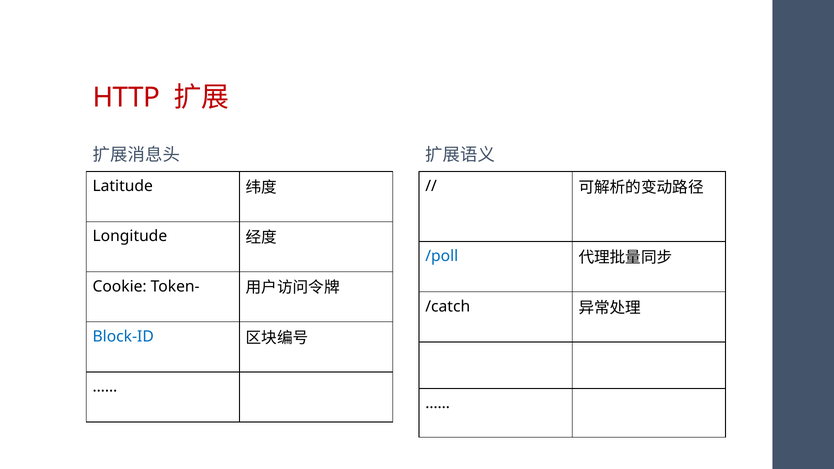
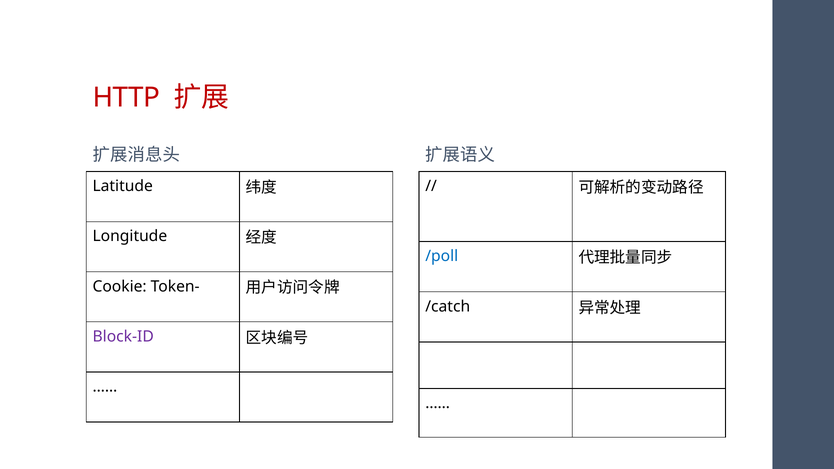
Block-ID colour: blue -> purple
